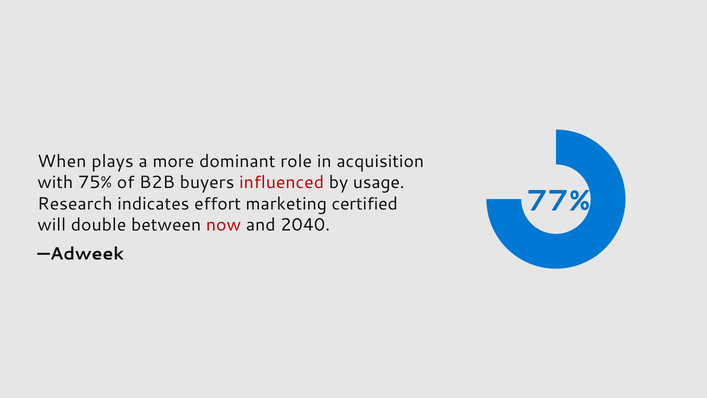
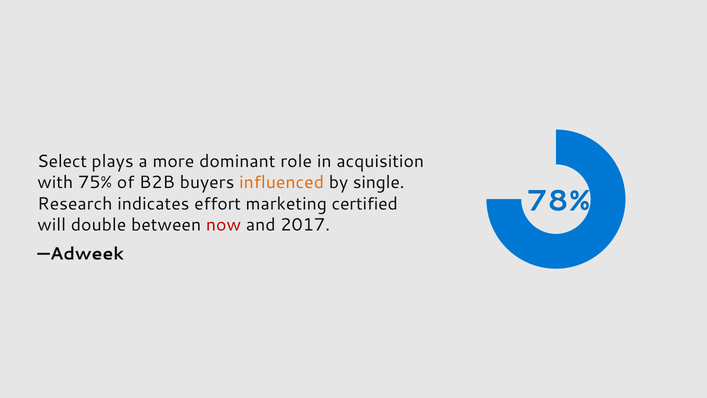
When: When -> Select
influenced colour: red -> orange
usage: usage -> single
77%: 77% -> 78%
2040: 2040 -> 2017
